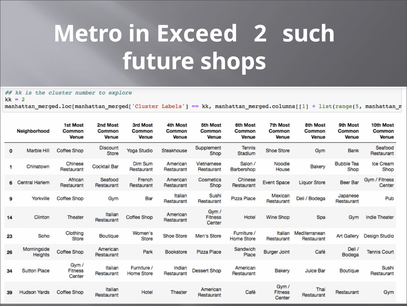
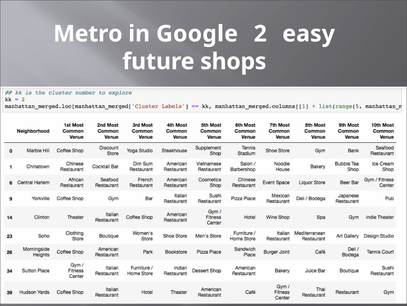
Exceed: Exceed -> Google
such: such -> easy
